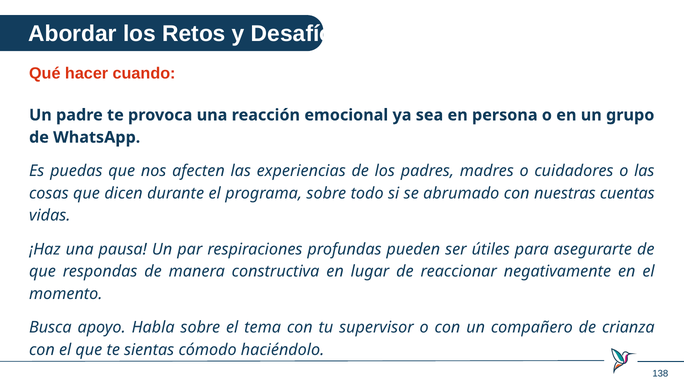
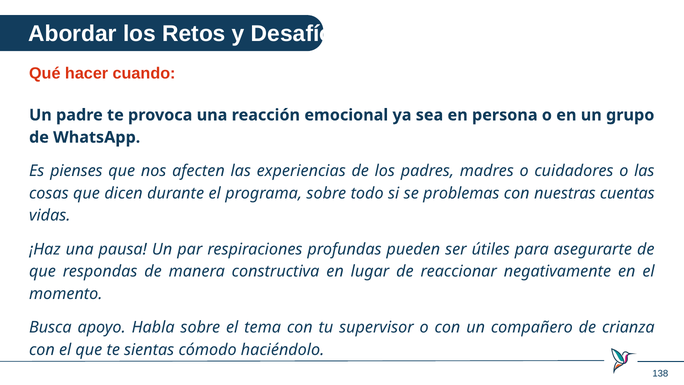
puedas: puedas -> pienses
abrumado: abrumado -> problemas
